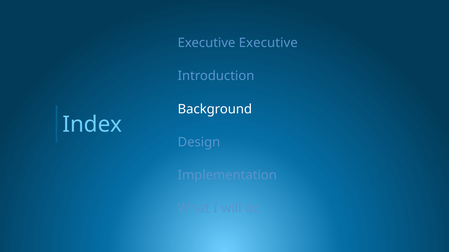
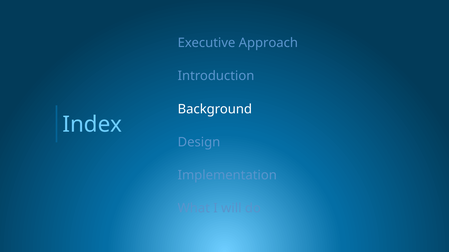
Executive Executive: Executive -> Approach
